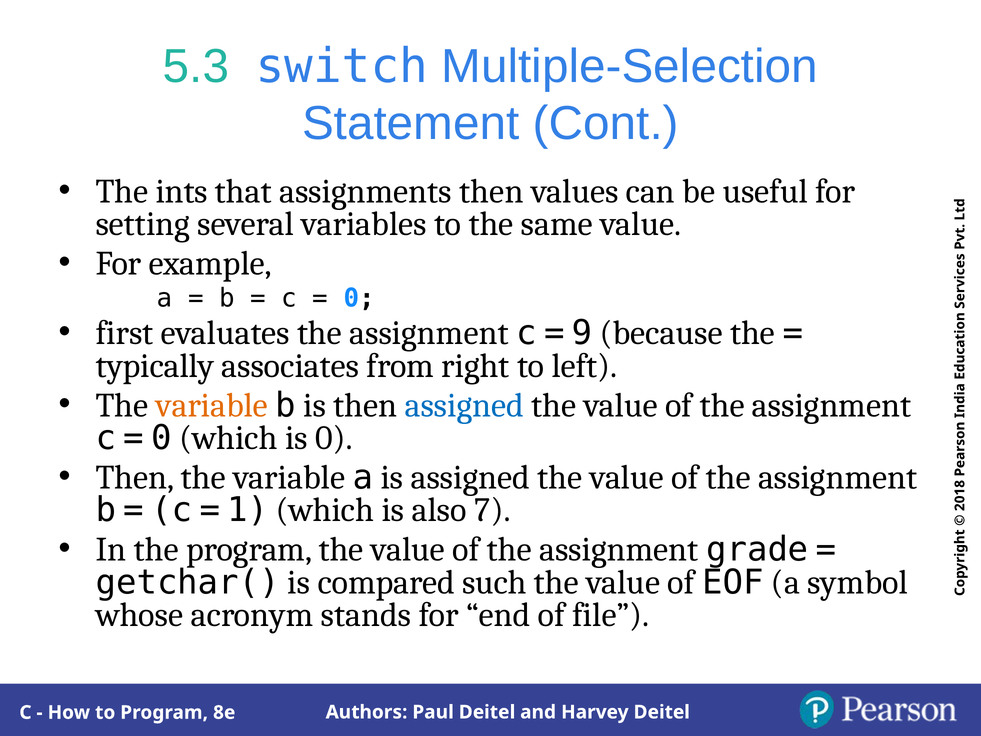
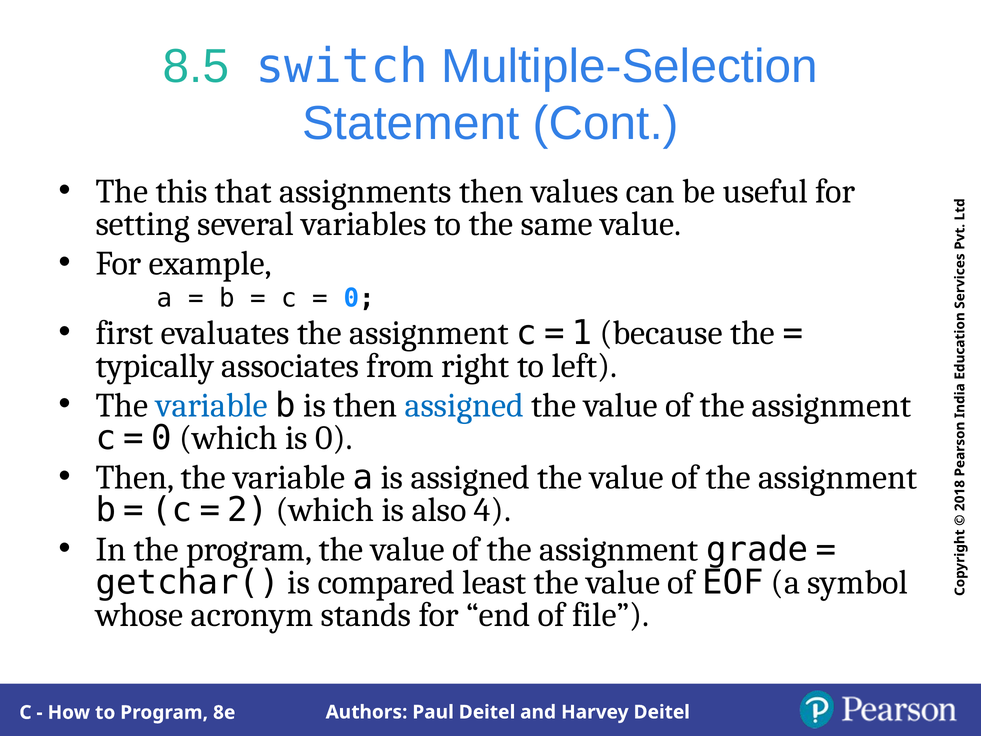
5.3: 5.3 -> 8.5
ints: ints -> this
9 at (582, 333): 9 -> 1
variable at (212, 405) colour: orange -> blue
1 at (248, 510): 1 -> 2
7: 7 -> 4
such: such -> least
